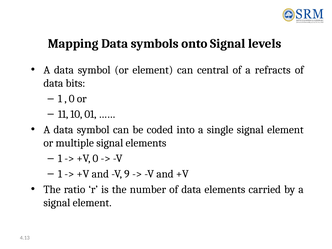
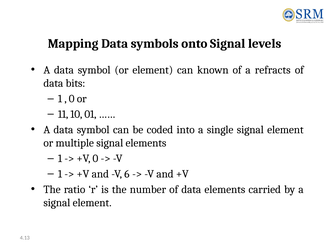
central: central -> known
9: 9 -> 6
